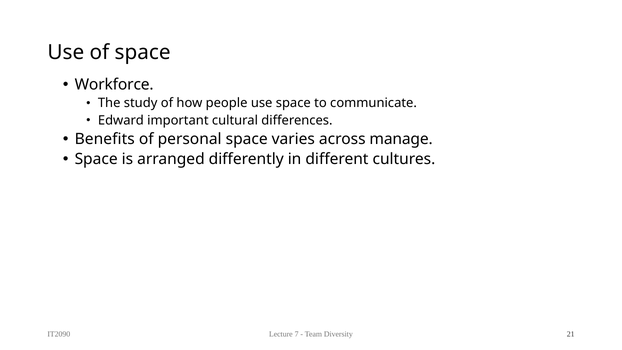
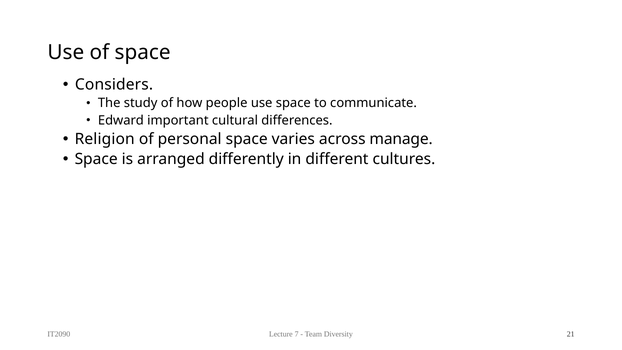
Workforce: Workforce -> Considers
Benefits: Benefits -> Religion
